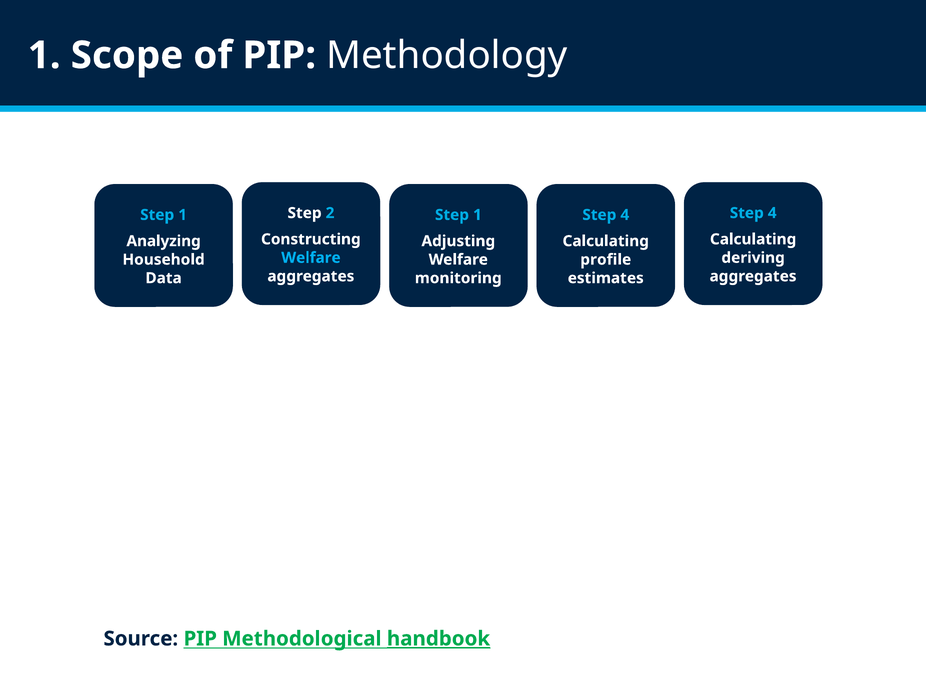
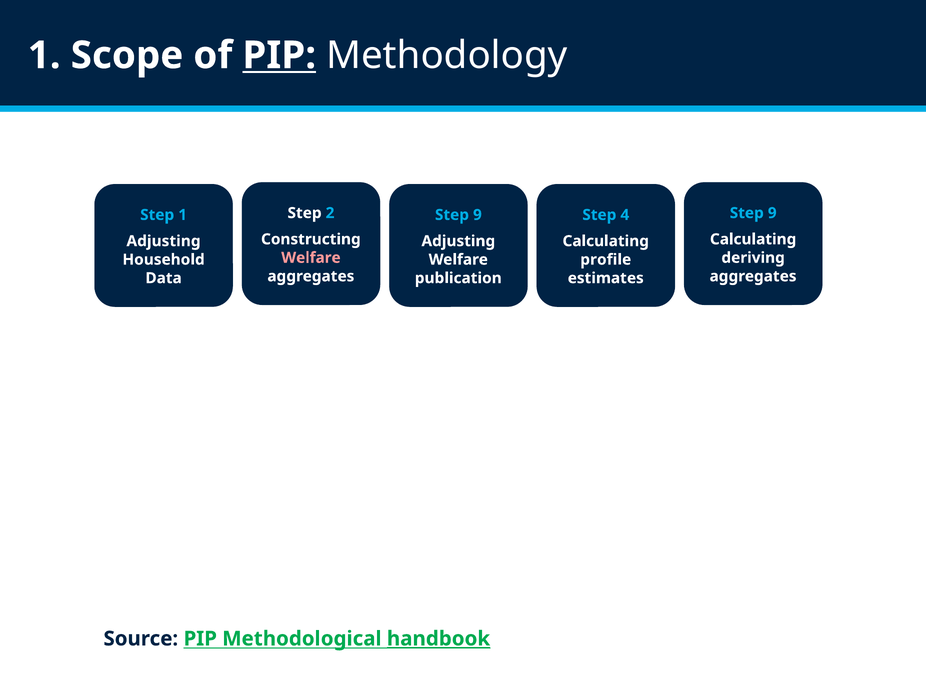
PIP at (279, 55) underline: none -> present
4 at (772, 213): 4 -> 9
1 at (477, 215): 1 -> 9
Analyzing at (164, 241): Analyzing -> Adjusting
Welfare at (311, 258) colour: light blue -> pink
monitoring: monitoring -> publication
